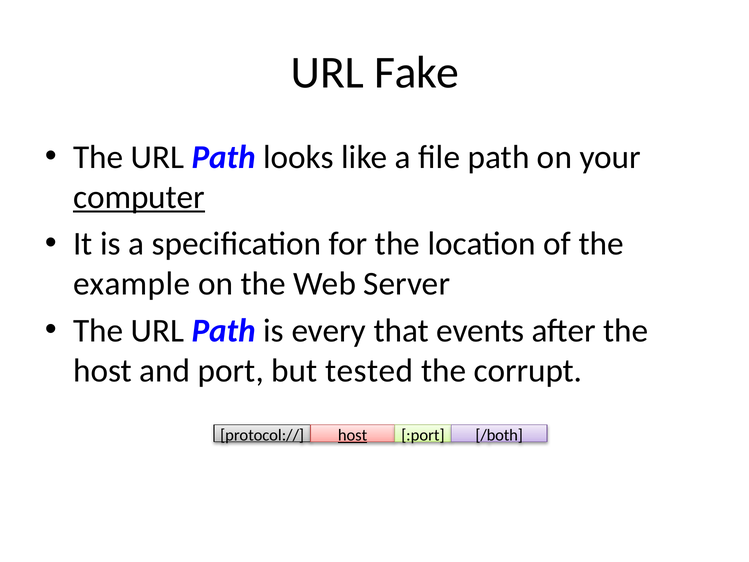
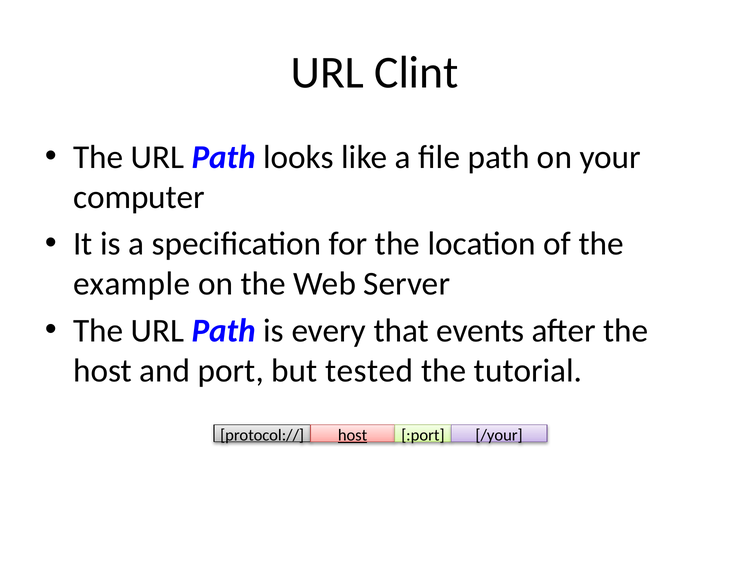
Fake: Fake -> Clint
computer underline: present -> none
corrupt: corrupt -> tutorial
/both: /both -> /your
